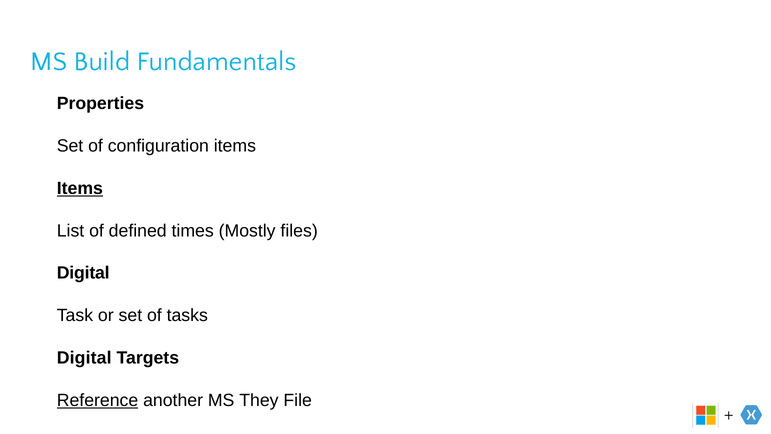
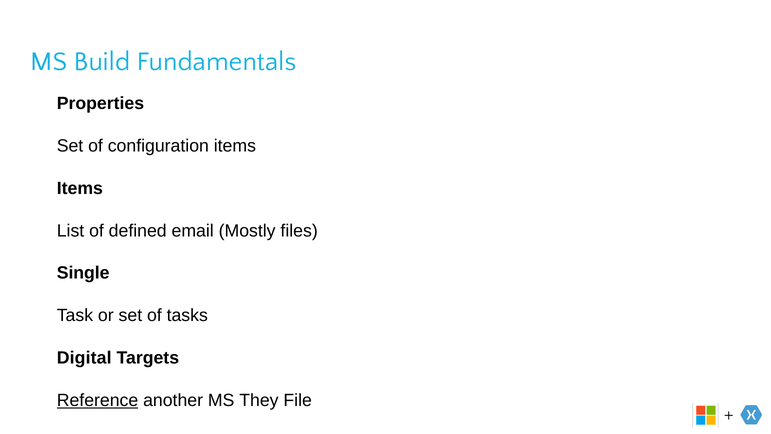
Items at (80, 188) underline: present -> none
times: times -> email
Digital at (83, 273): Digital -> Single
